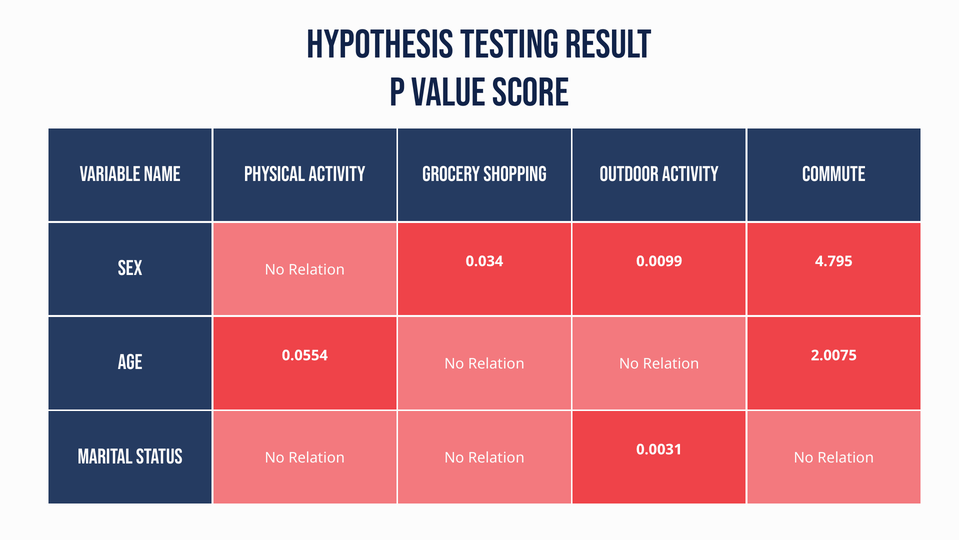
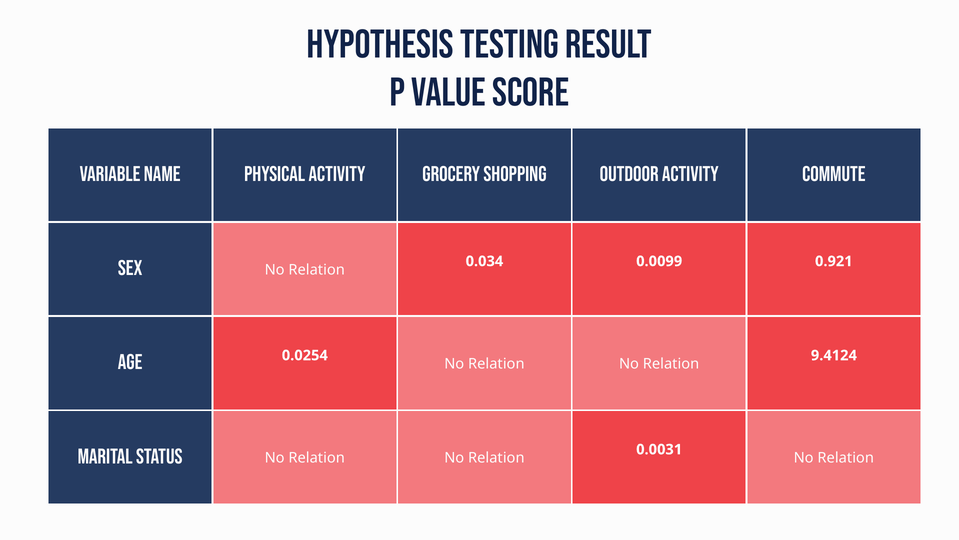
4.795: 4.795 -> 0.921
0.0554: 0.0554 -> 0.0254
2.0075: 2.0075 -> 9.4124
